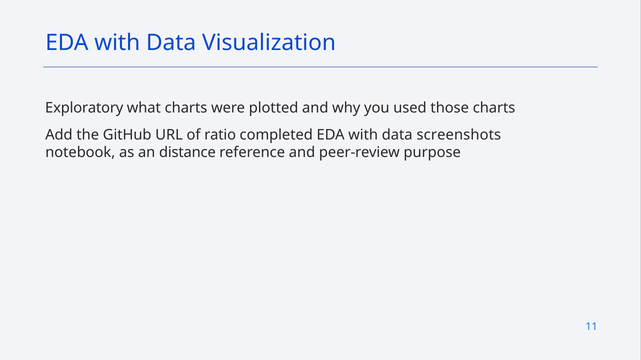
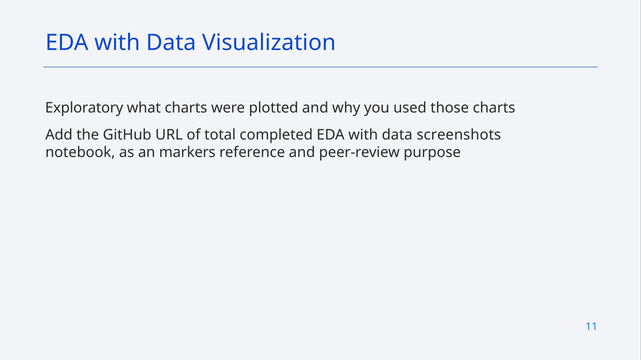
ratio: ratio -> total
distance: distance -> markers
